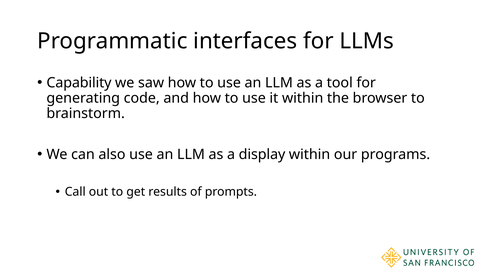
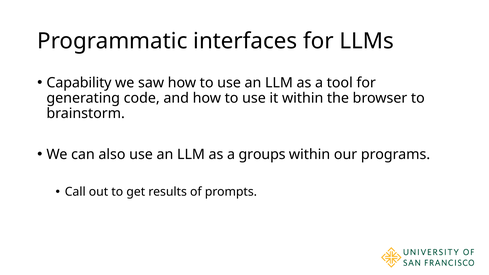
display: display -> groups
